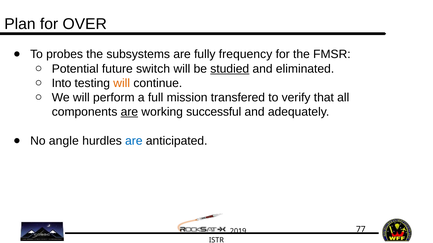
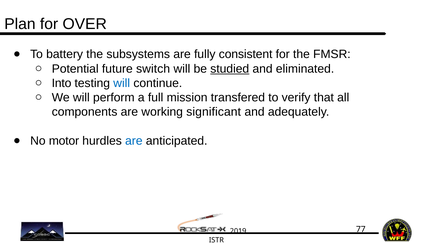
probes: probes -> battery
frequency: frequency -> consistent
will at (122, 83) colour: orange -> blue
are at (129, 112) underline: present -> none
successful: successful -> significant
angle: angle -> motor
